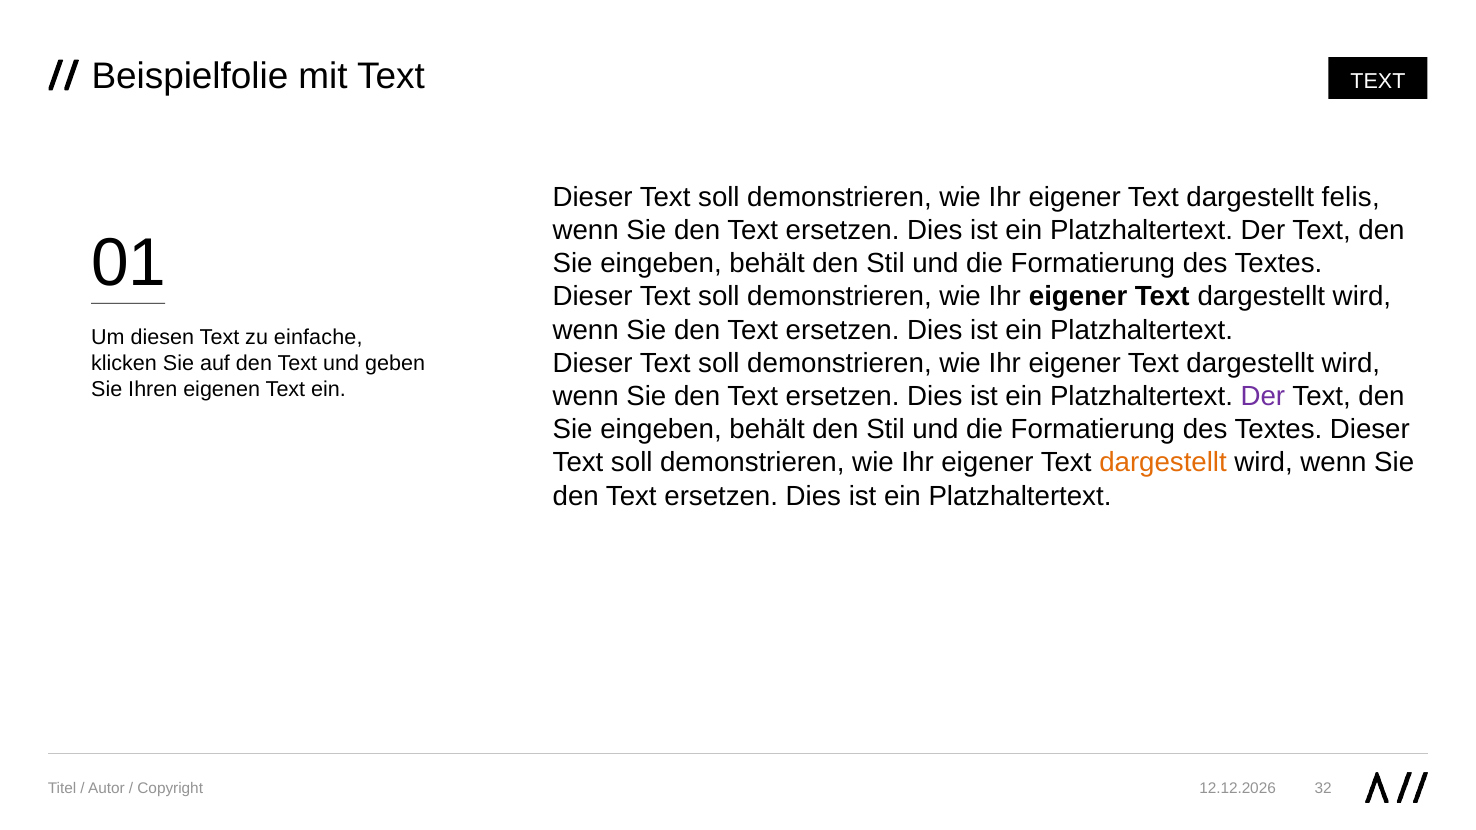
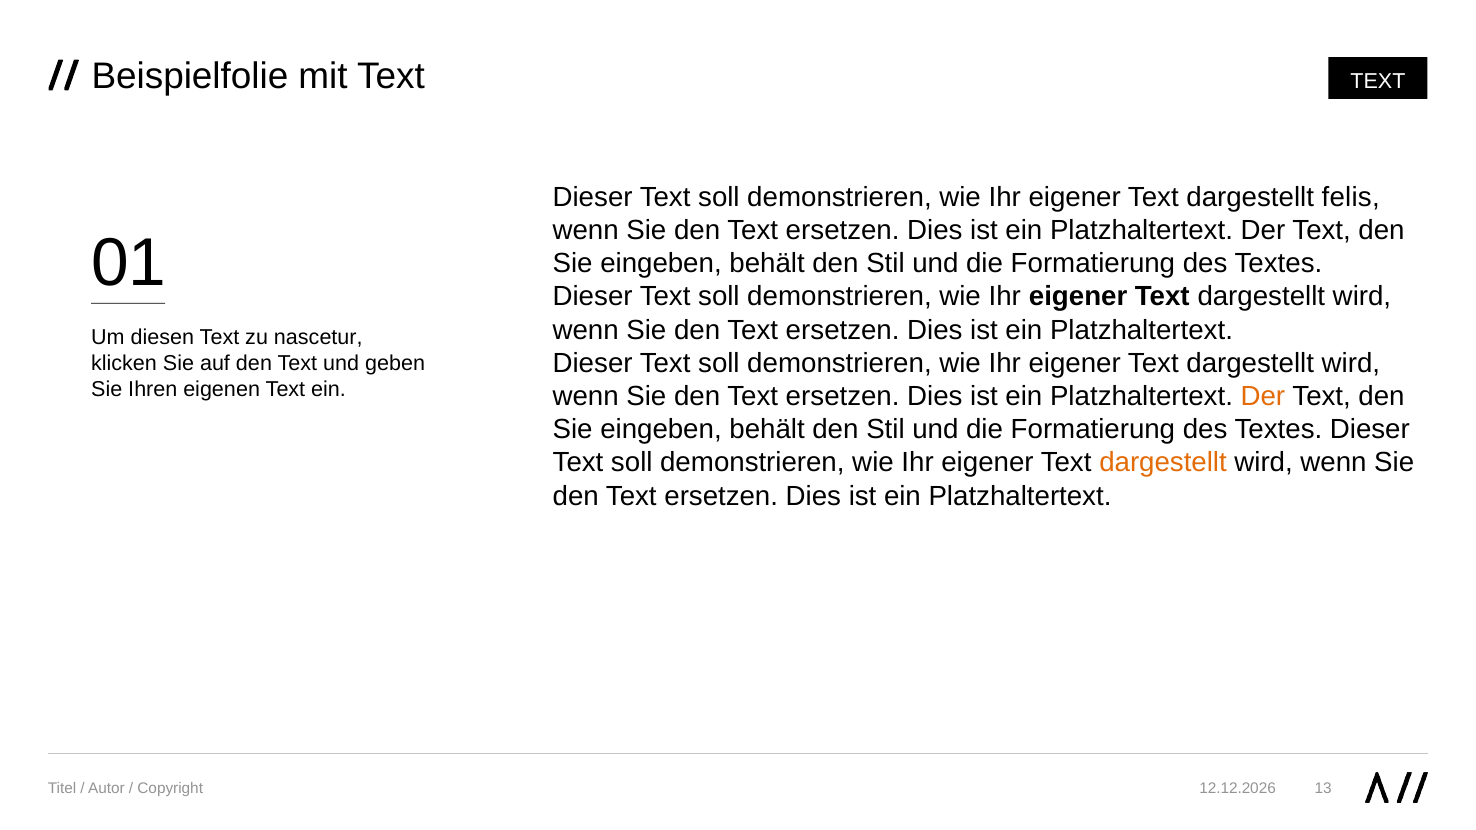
einfache: einfache -> nascetur
Der at (1263, 397) colour: purple -> orange
32: 32 -> 13
